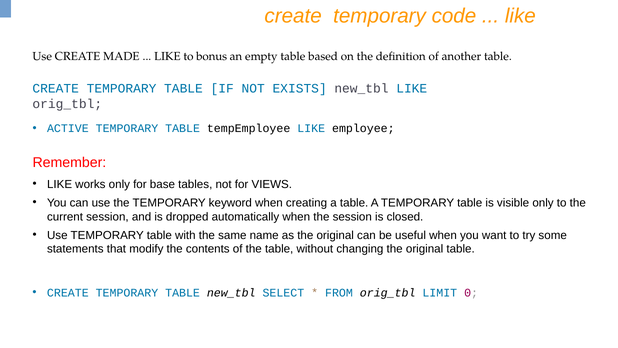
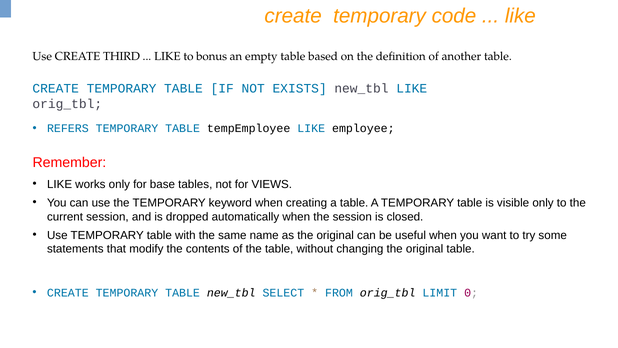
MADE: MADE -> THIRD
ACTIVE: ACTIVE -> REFERS
